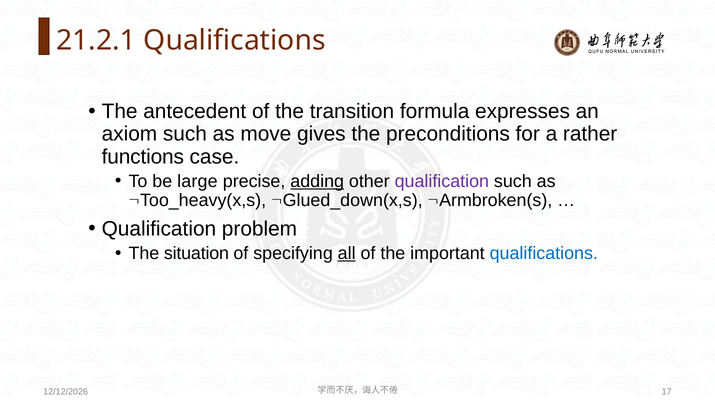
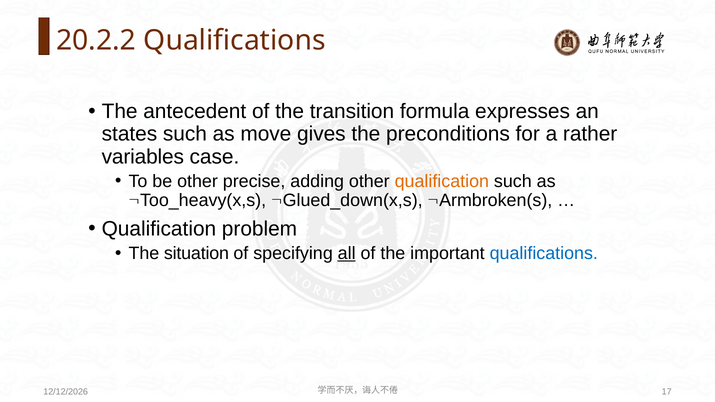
21.2.1: 21.2.1 -> 20.2.2
axiom: axiom -> states
functions: functions -> variables
be large: large -> other
adding underline: present -> none
qualification at (442, 181) colour: purple -> orange
